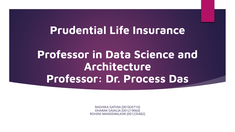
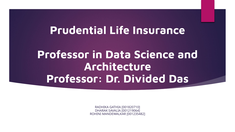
Process: Process -> Divided
